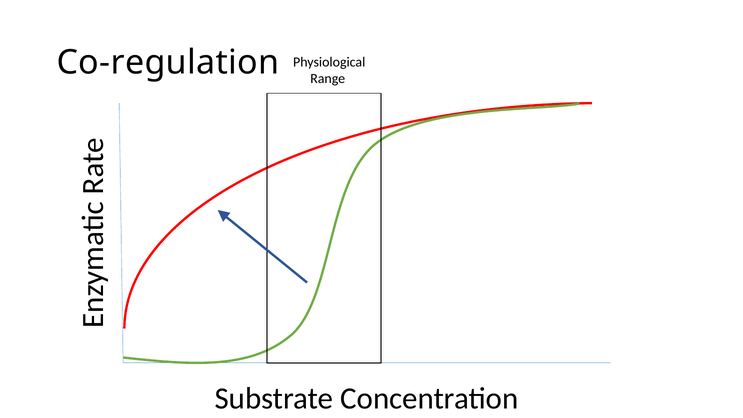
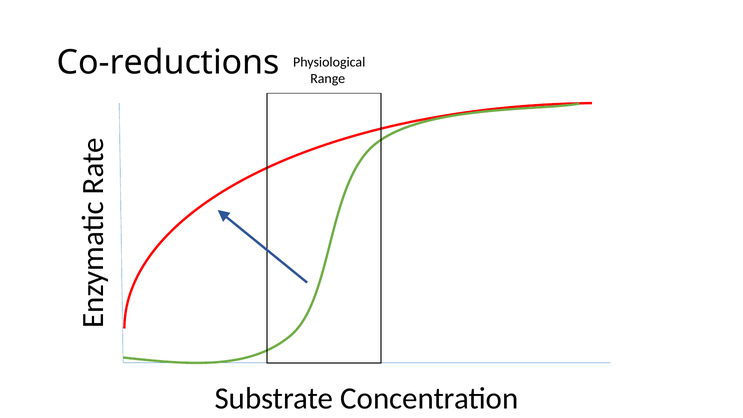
Co-regulation: Co-regulation -> Co-reductions
